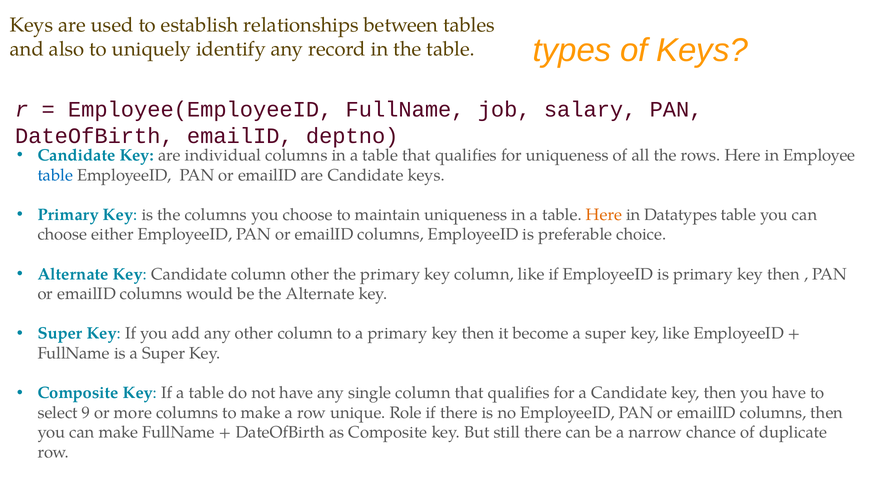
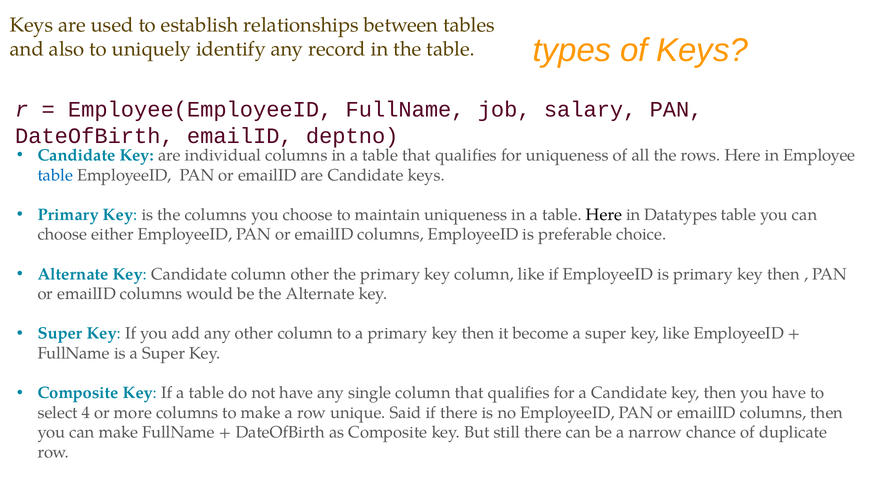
Here at (604, 215) colour: orange -> black
9: 9 -> 4
Role: Role -> Said
